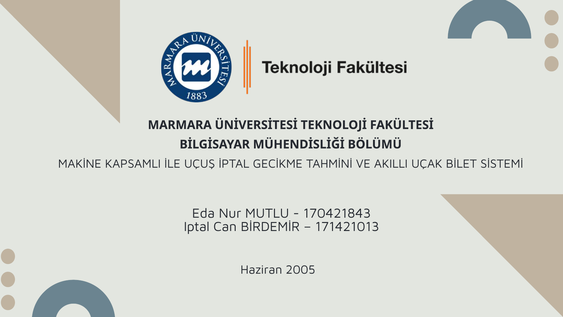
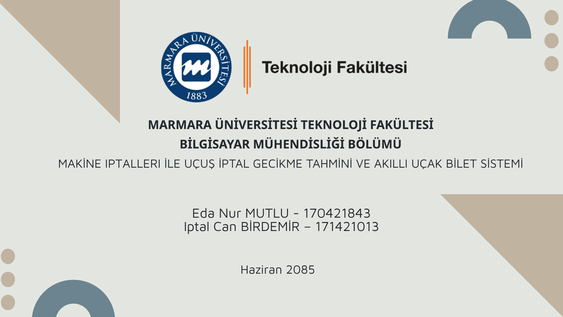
KAPSAMLI: KAPSAMLI -> IPTALLERI
2005: 2005 -> 2085
